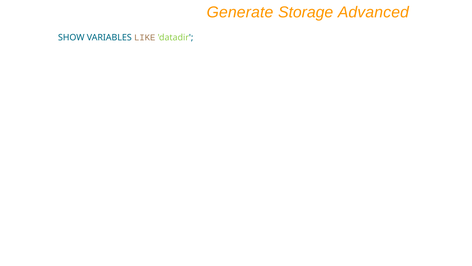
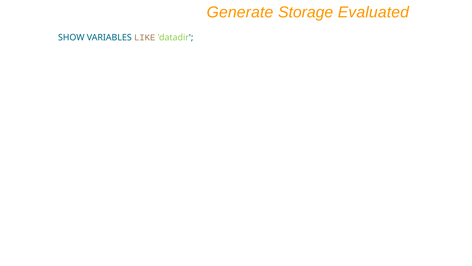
Advanced: Advanced -> Evaluated
